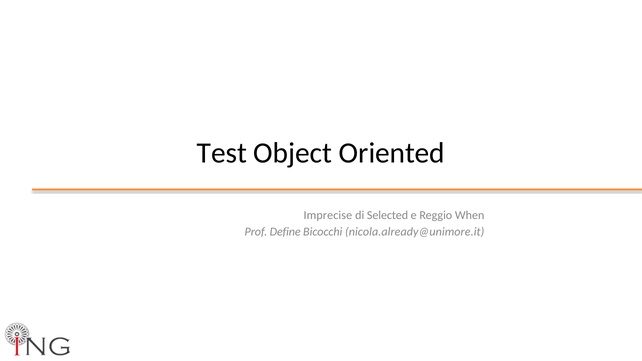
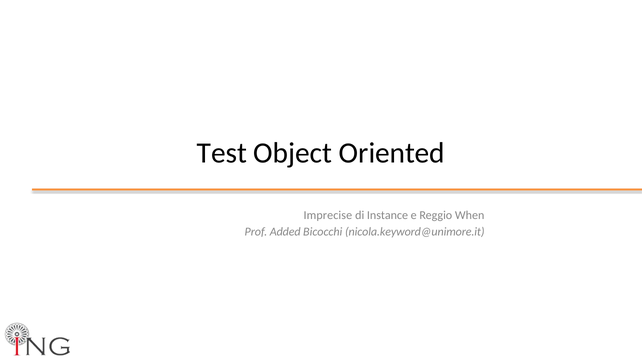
Selected: Selected -> Instance
Define: Define -> Added
nicola.already@unimore.it: nicola.already@unimore.it -> nicola.keyword@unimore.it
